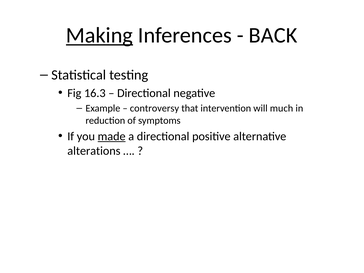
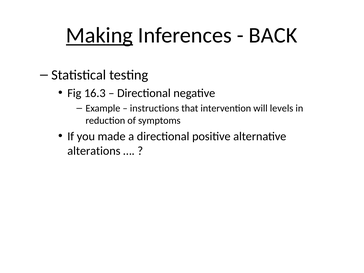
controversy: controversy -> instructions
much: much -> levels
made underline: present -> none
